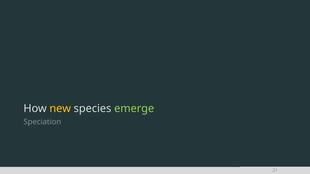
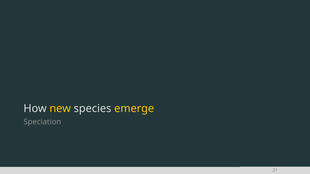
emerge colour: light green -> yellow
